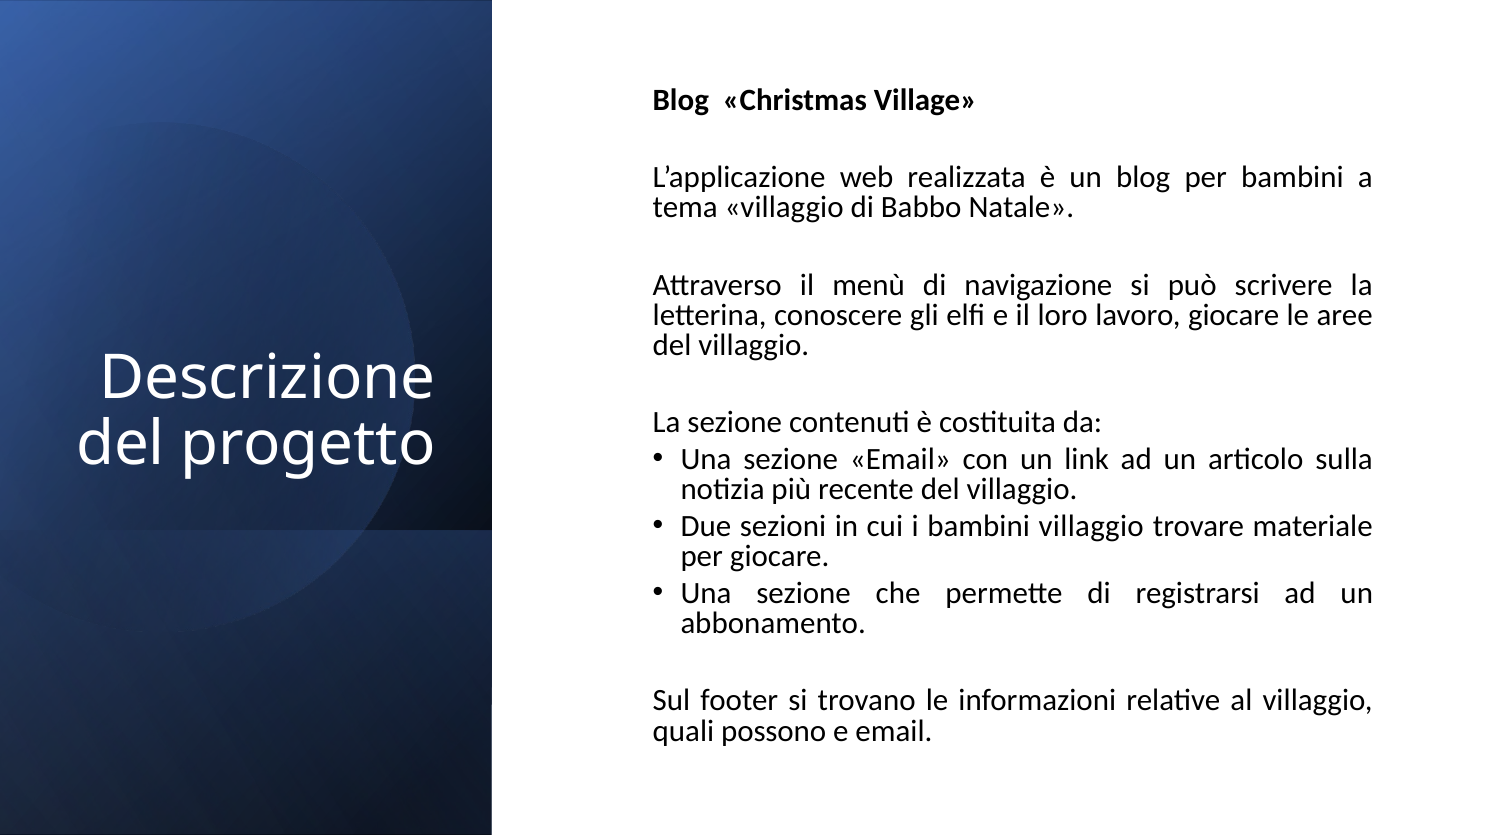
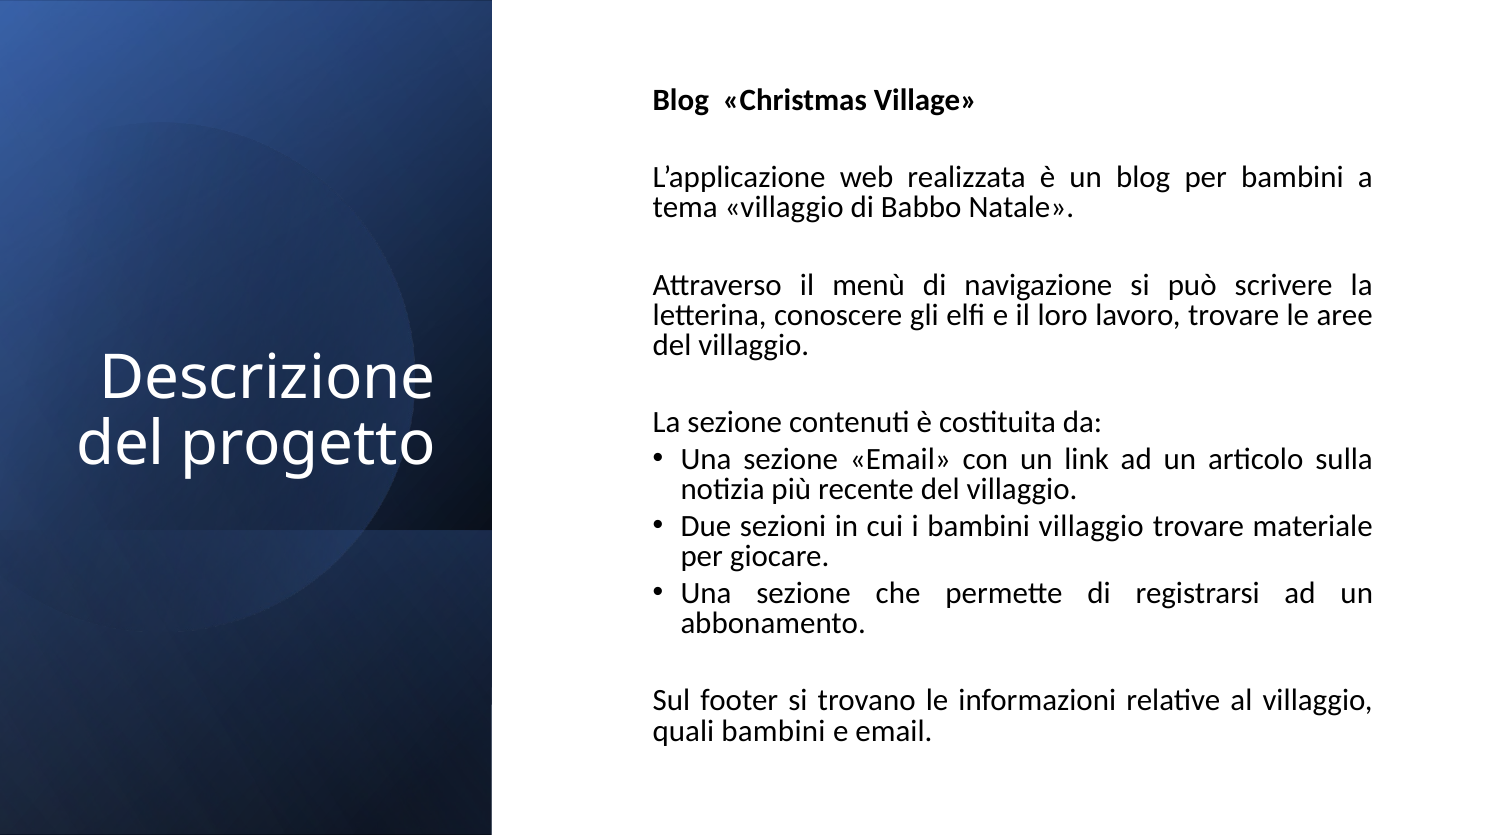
lavoro giocare: giocare -> trovare
quali possono: possono -> bambini
